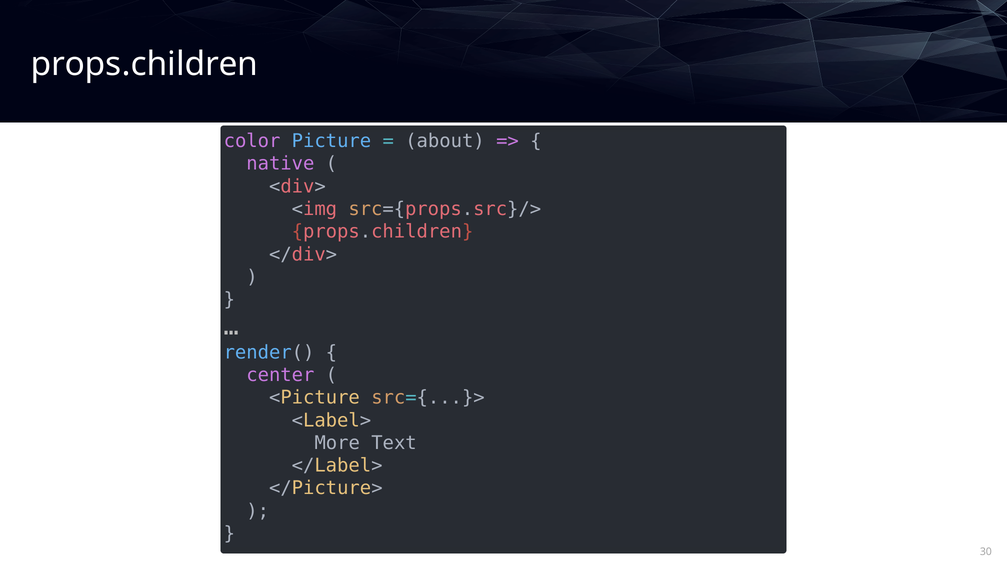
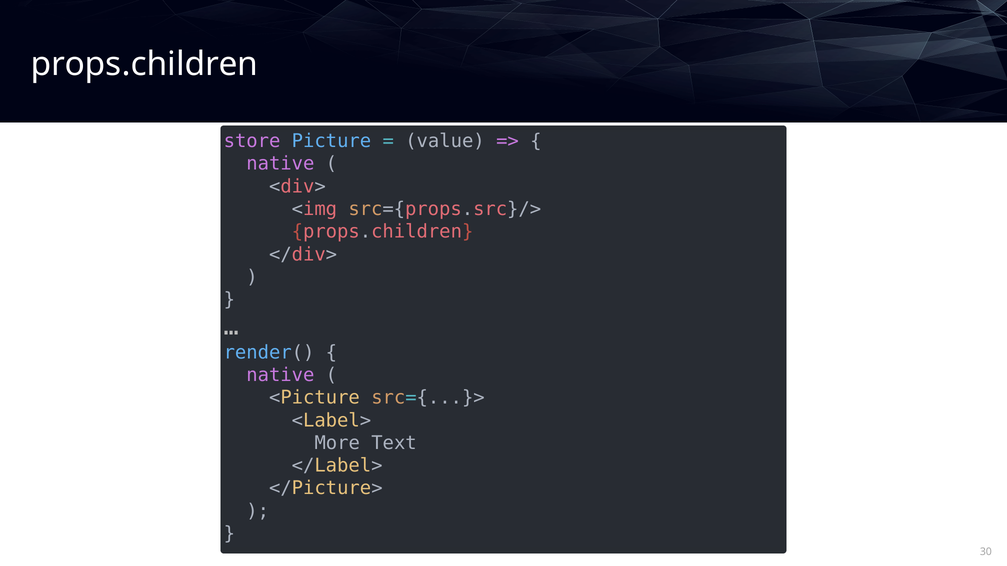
color: color -> store
about: about -> value
center at (280, 375): center -> native
